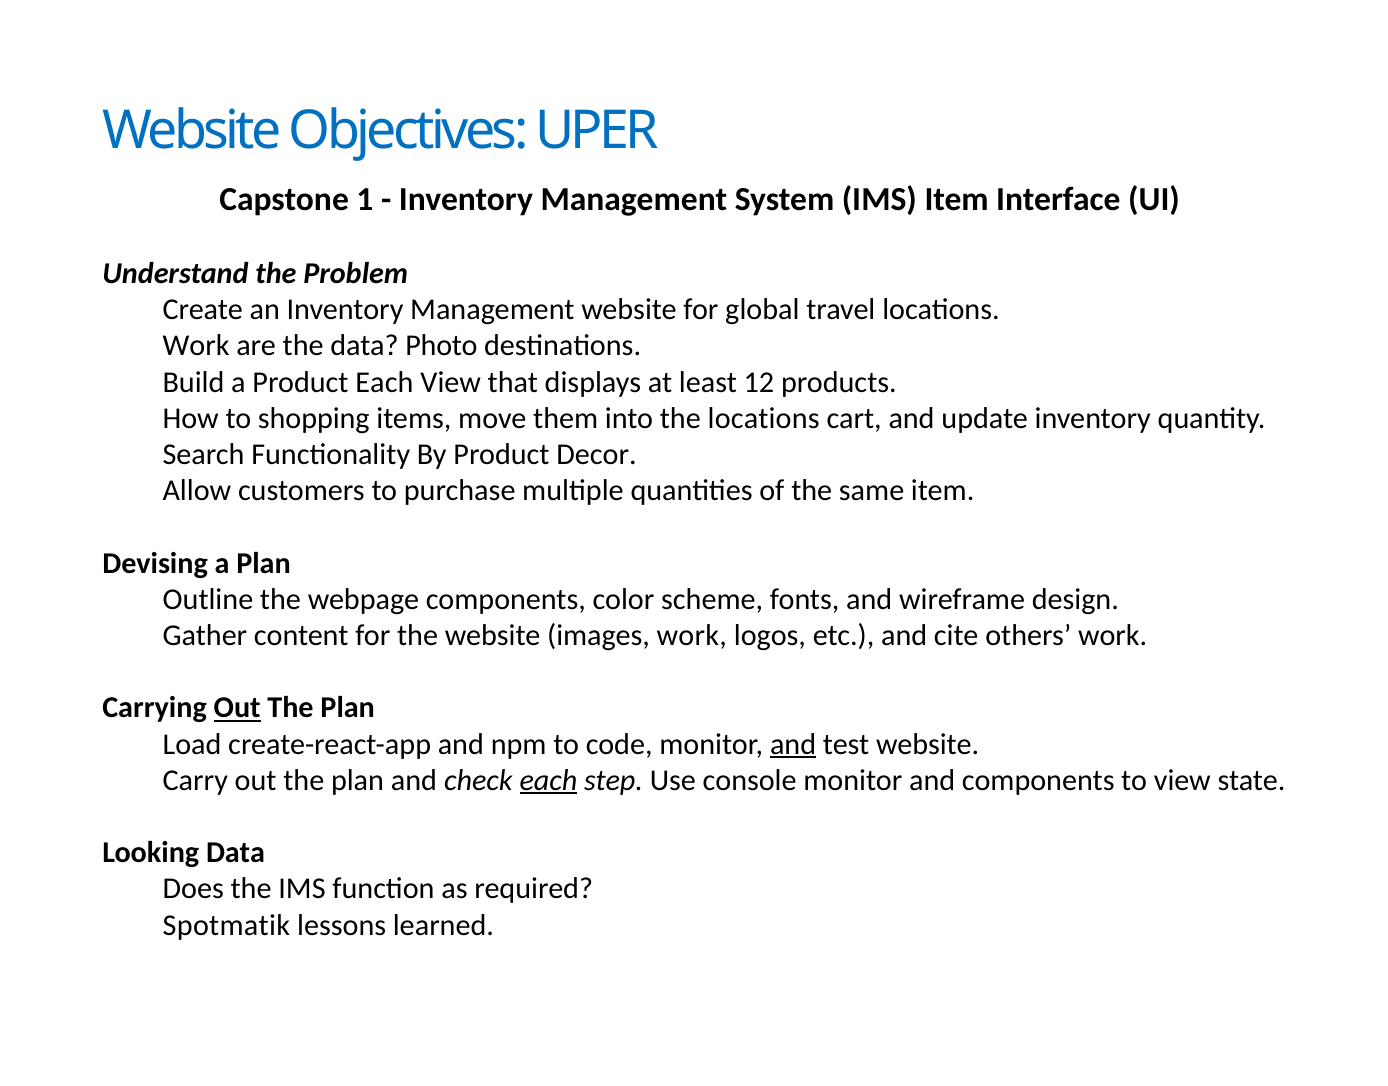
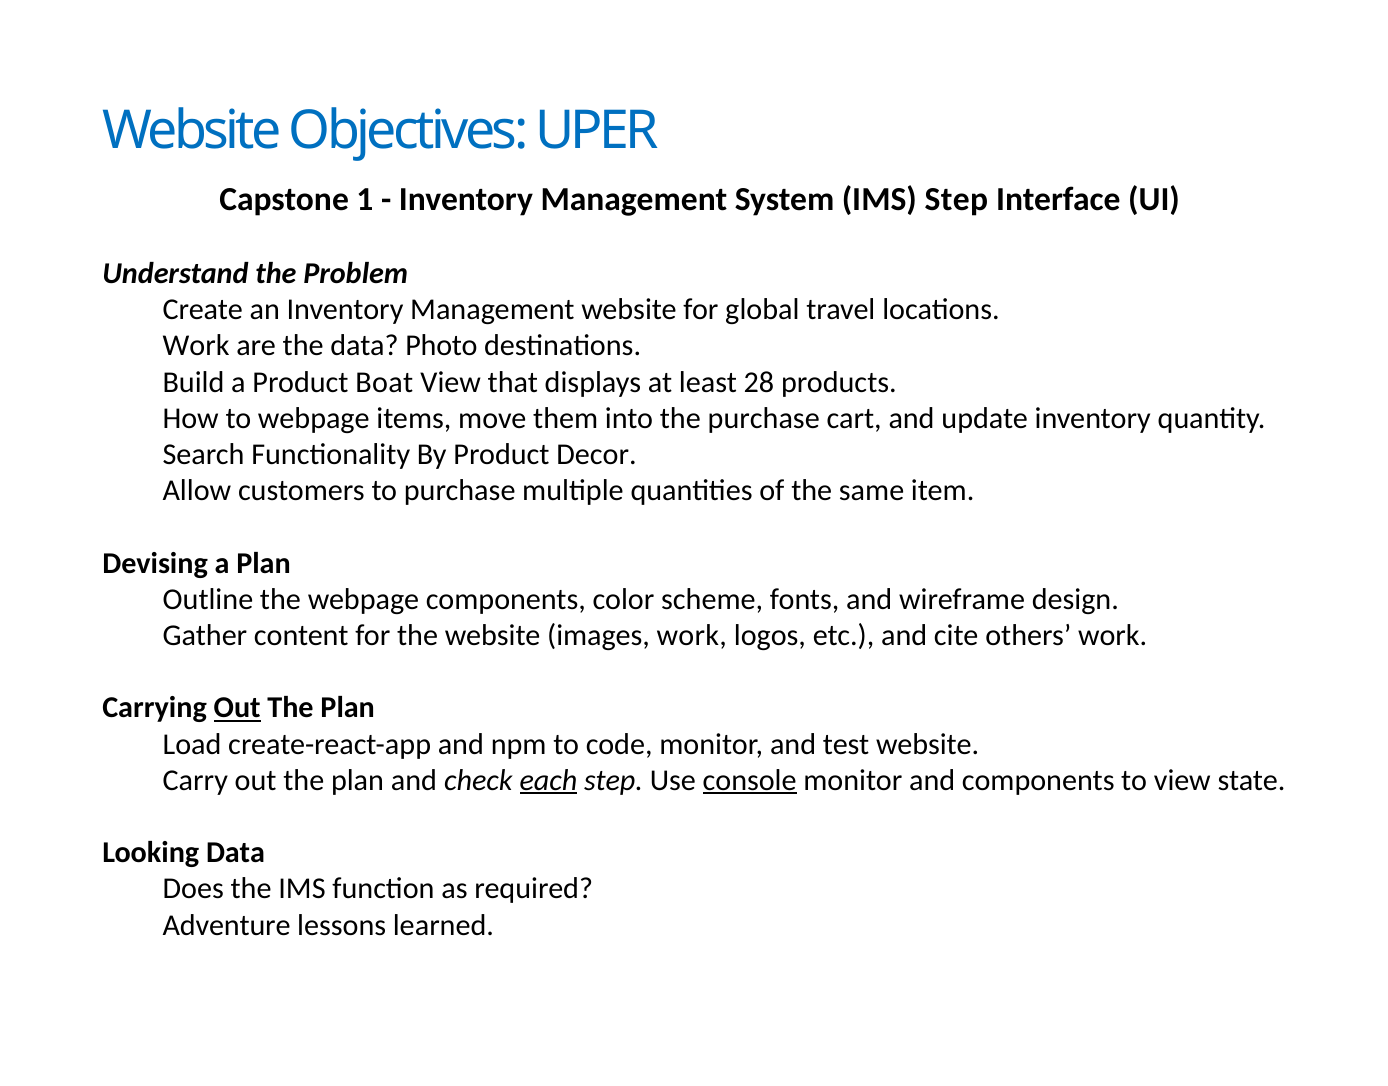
IMS Item: Item -> Step
Product Each: Each -> Boat
12: 12 -> 28
to shopping: shopping -> webpage
the locations: locations -> purchase
and at (793, 744) underline: present -> none
console underline: none -> present
Spotmatik: Spotmatik -> Adventure
